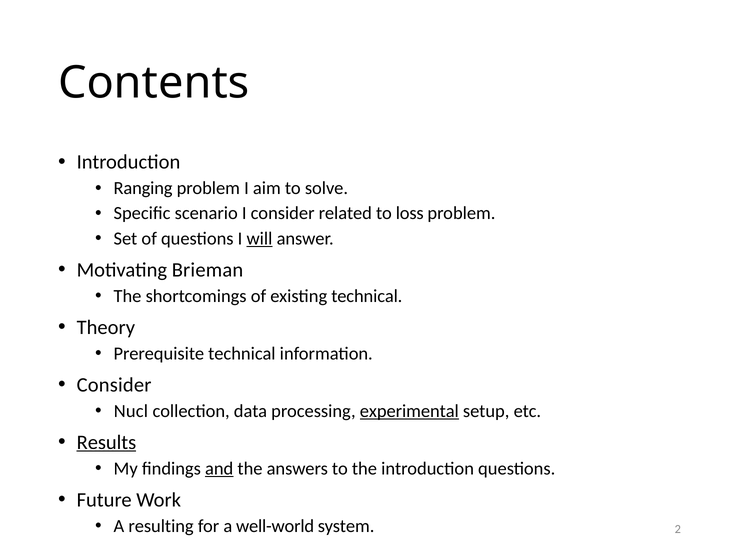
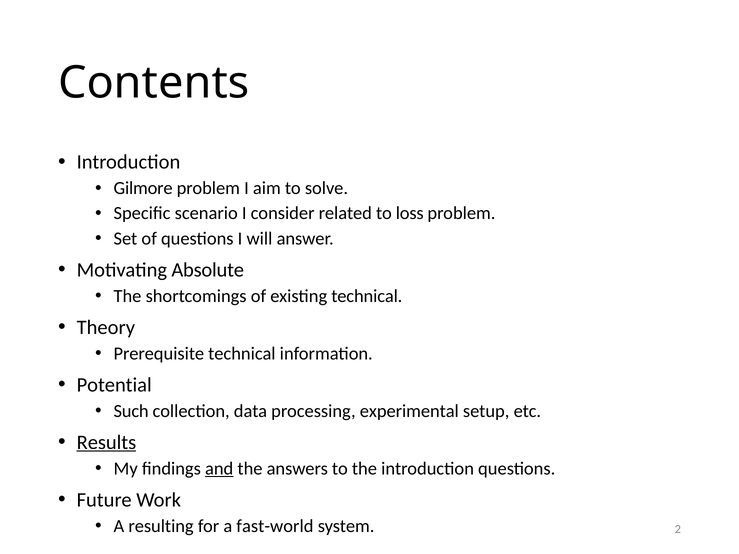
Ranging: Ranging -> Gilmore
will underline: present -> none
Brieman: Brieman -> Absolute
Consider at (114, 385): Consider -> Potential
Nucl: Nucl -> Such
experimental underline: present -> none
well-world: well-world -> fast-world
